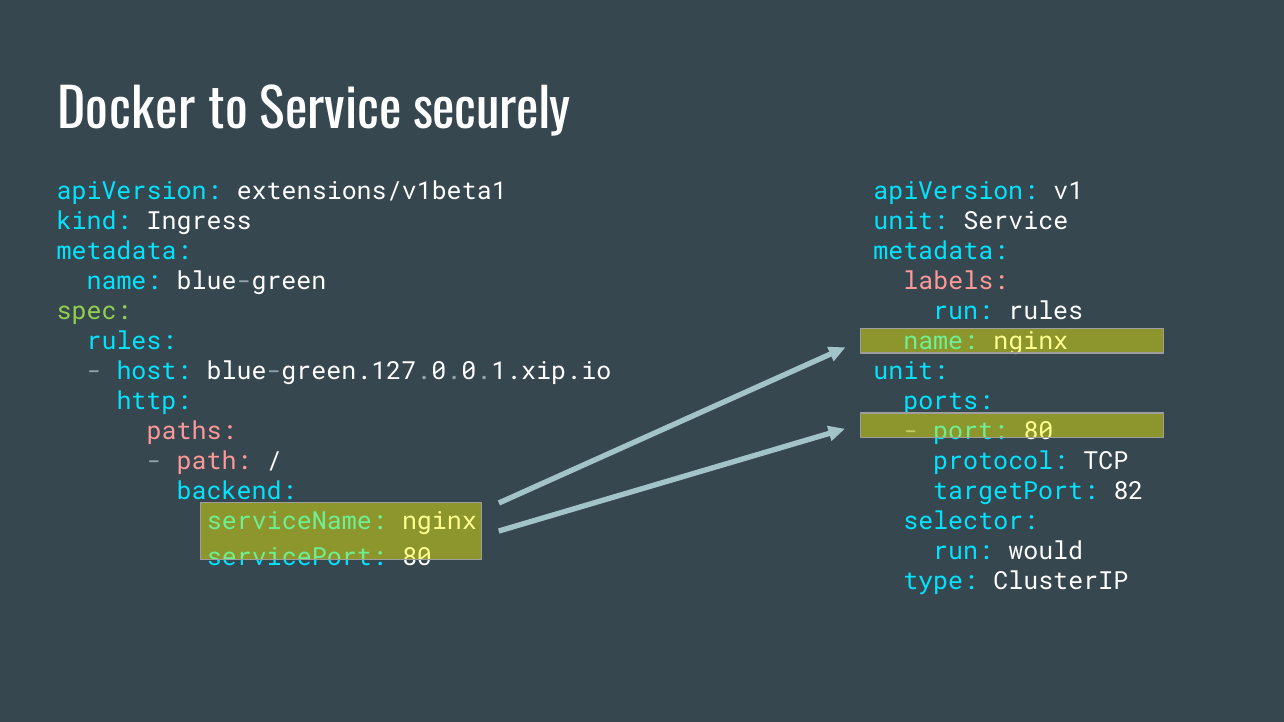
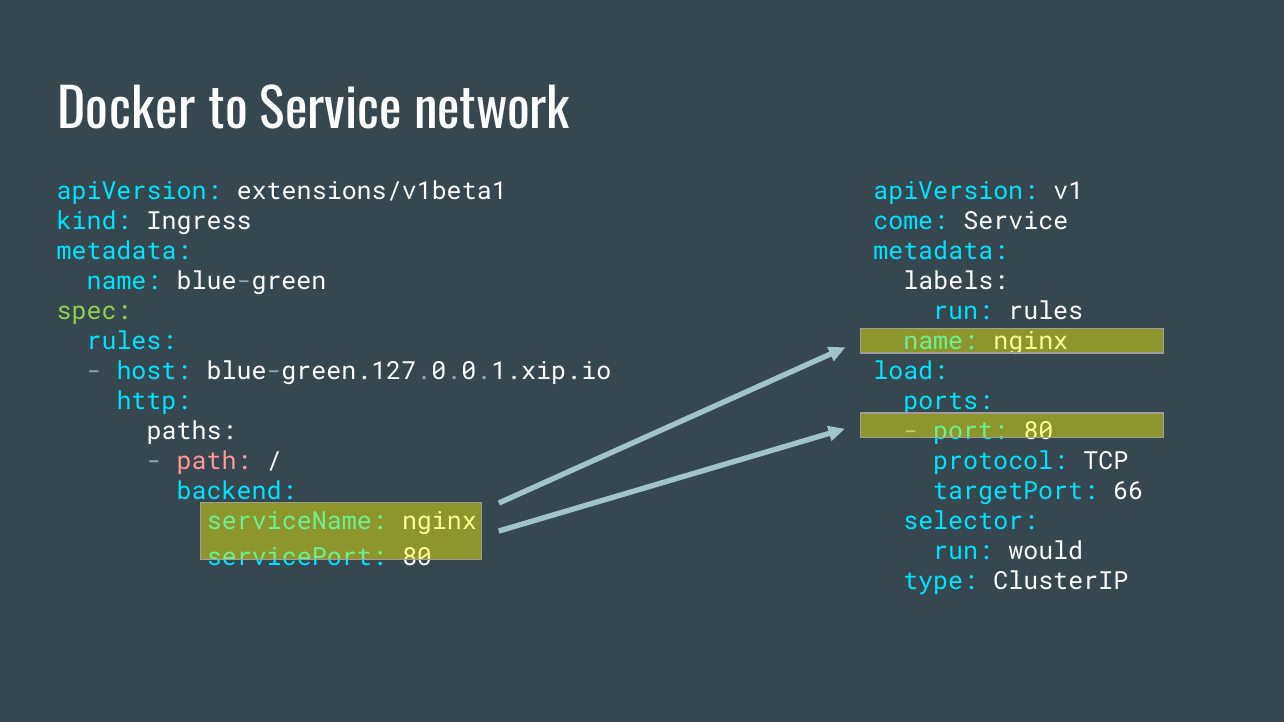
securely: securely -> network
unit at (911, 221): unit -> come
labels colour: pink -> white
unit at (911, 371): unit -> load
paths colour: pink -> white
82: 82 -> 66
